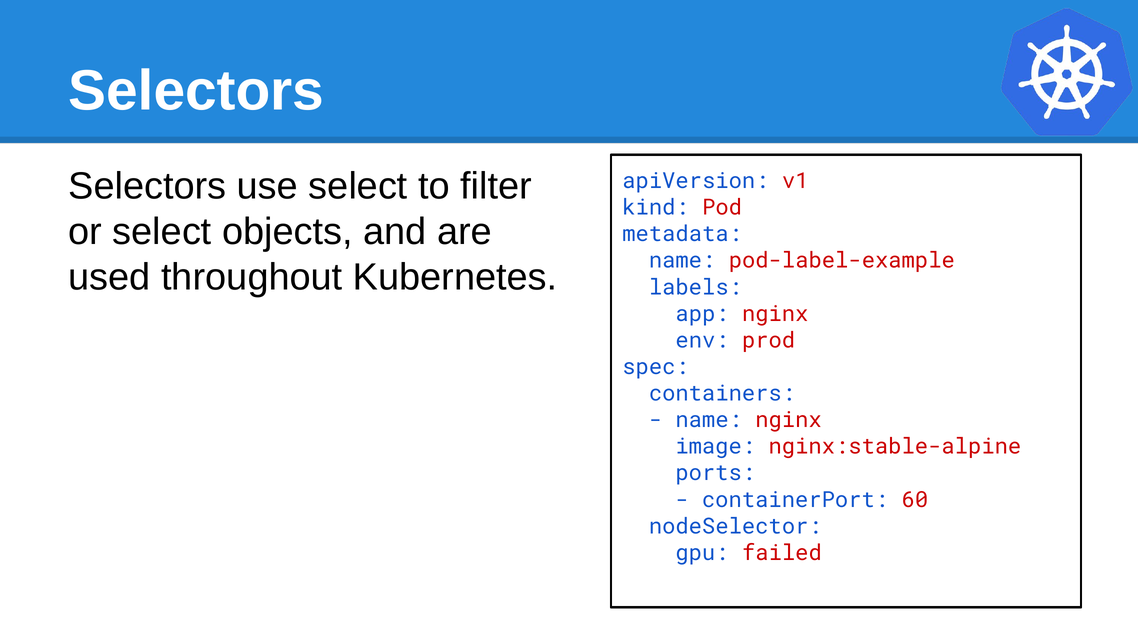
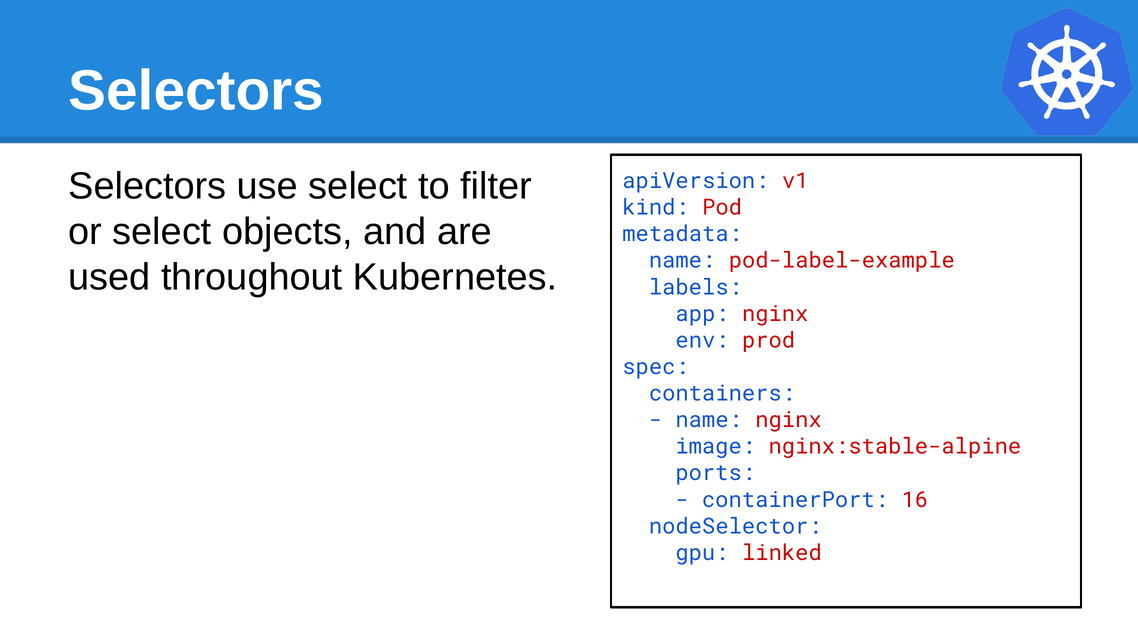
60: 60 -> 16
failed: failed -> linked
